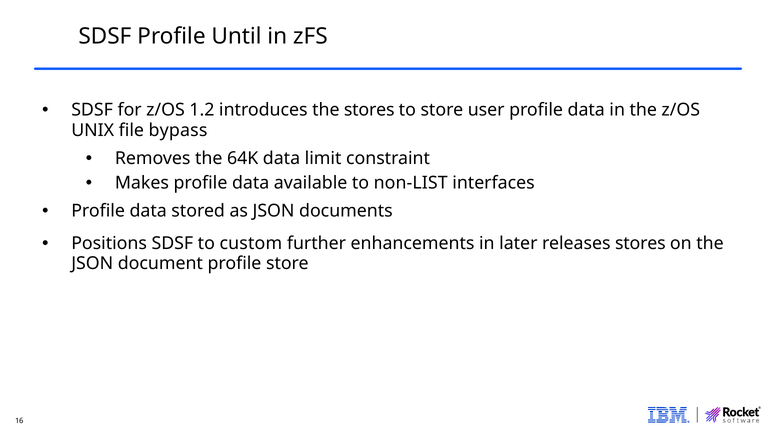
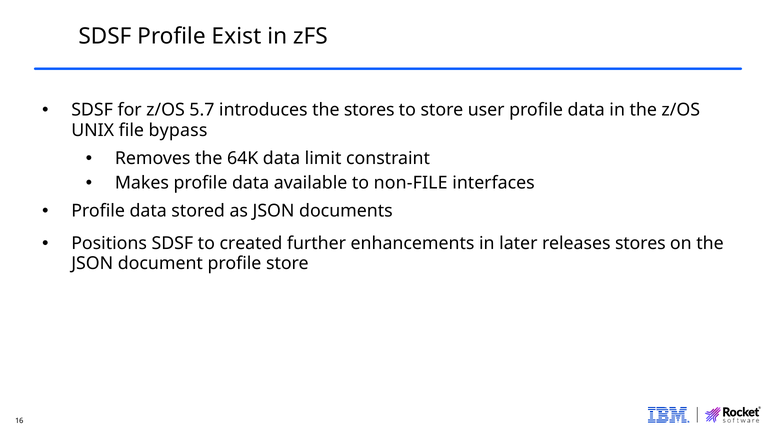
Until: Until -> Exist
1.2: 1.2 -> 5.7
non-LIST: non-LIST -> non-FILE
custom: custom -> created
